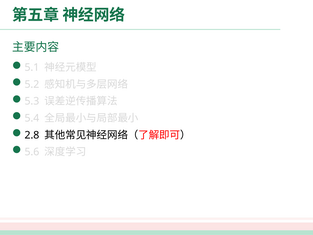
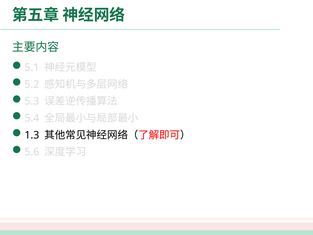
2.8: 2.8 -> 1.3
